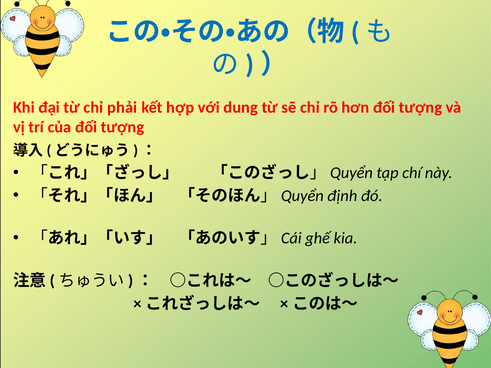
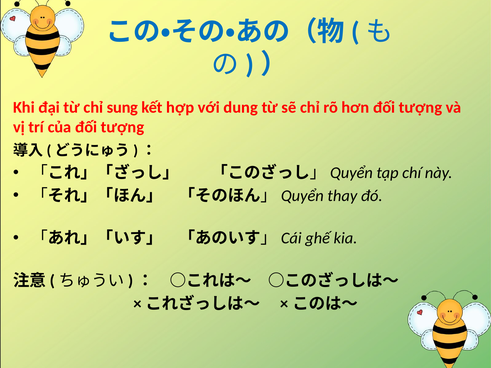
phải: phải -> sung
định: định -> thay
